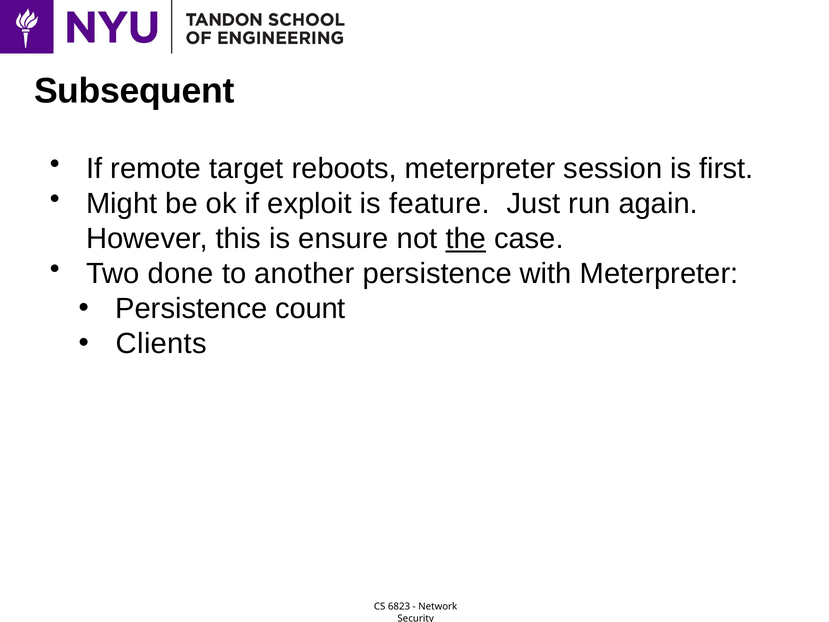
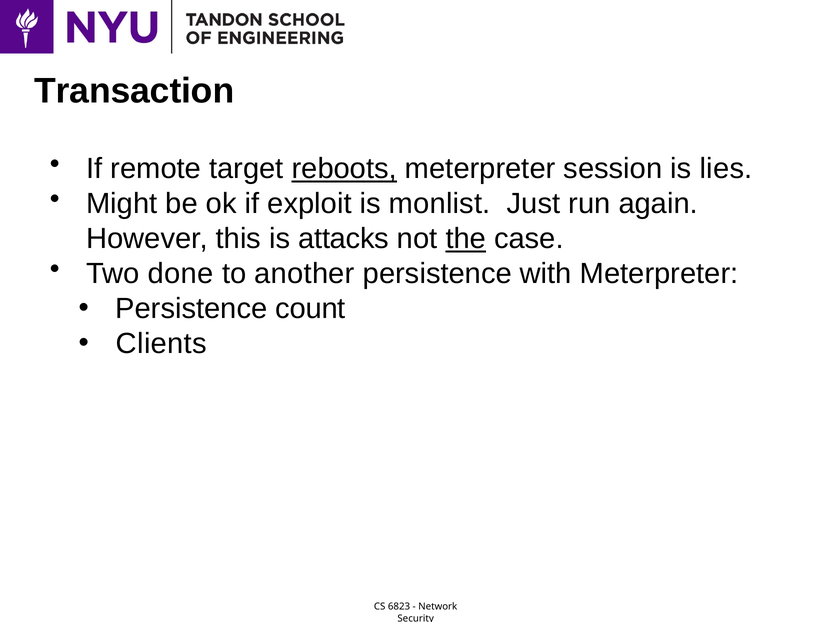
Subsequent: Subsequent -> Transaction
reboots underline: none -> present
first: first -> lies
feature: feature -> monlist
ensure: ensure -> attacks
